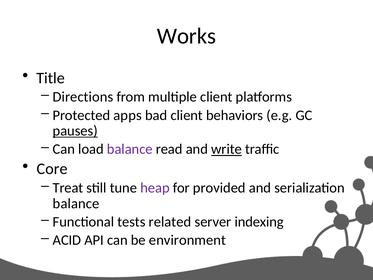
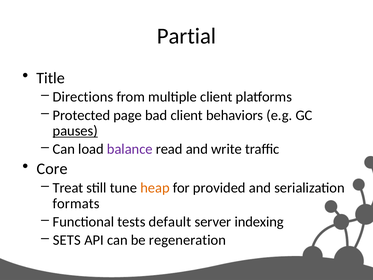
Works: Works -> Partial
apps: apps -> page
write underline: present -> none
heap colour: purple -> orange
balance at (76, 203): balance -> formats
related: related -> default
ACID: ACID -> SETS
environment: environment -> regeneration
